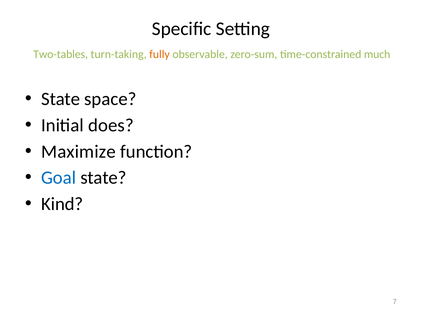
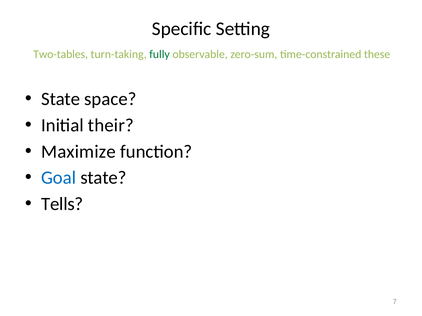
fully colour: orange -> green
much: much -> these
does: does -> their
Kind: Kind -> Tells
